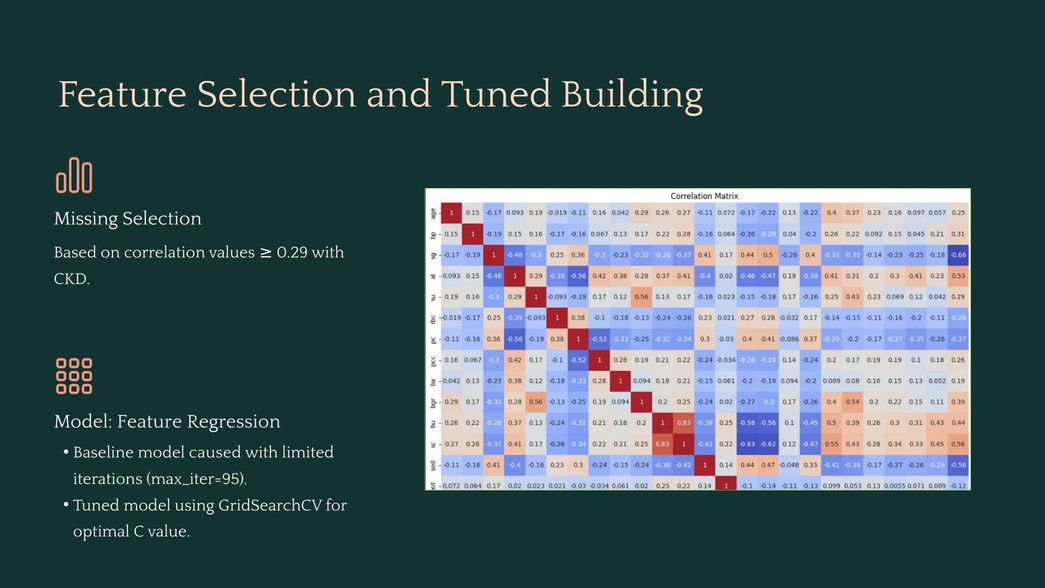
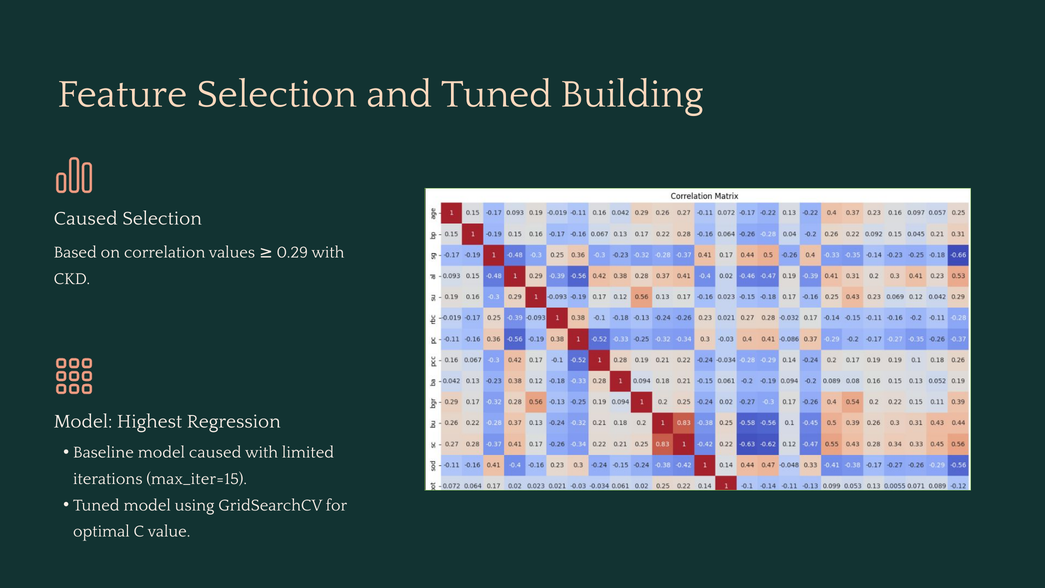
Missing at (86, 219): Missing -> Caused
Model Feature: Feature -> Highest
max_iter=95: max_iter=95 -> max_iter=15
